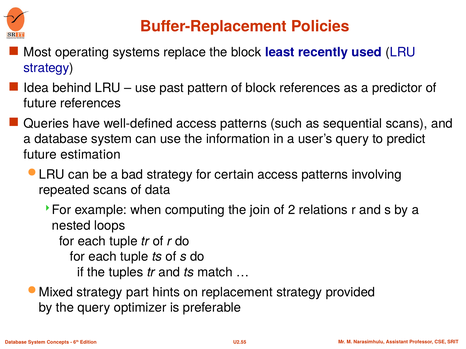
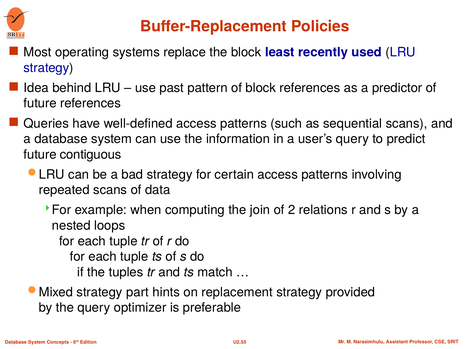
estimation: estimation -> contiguous
